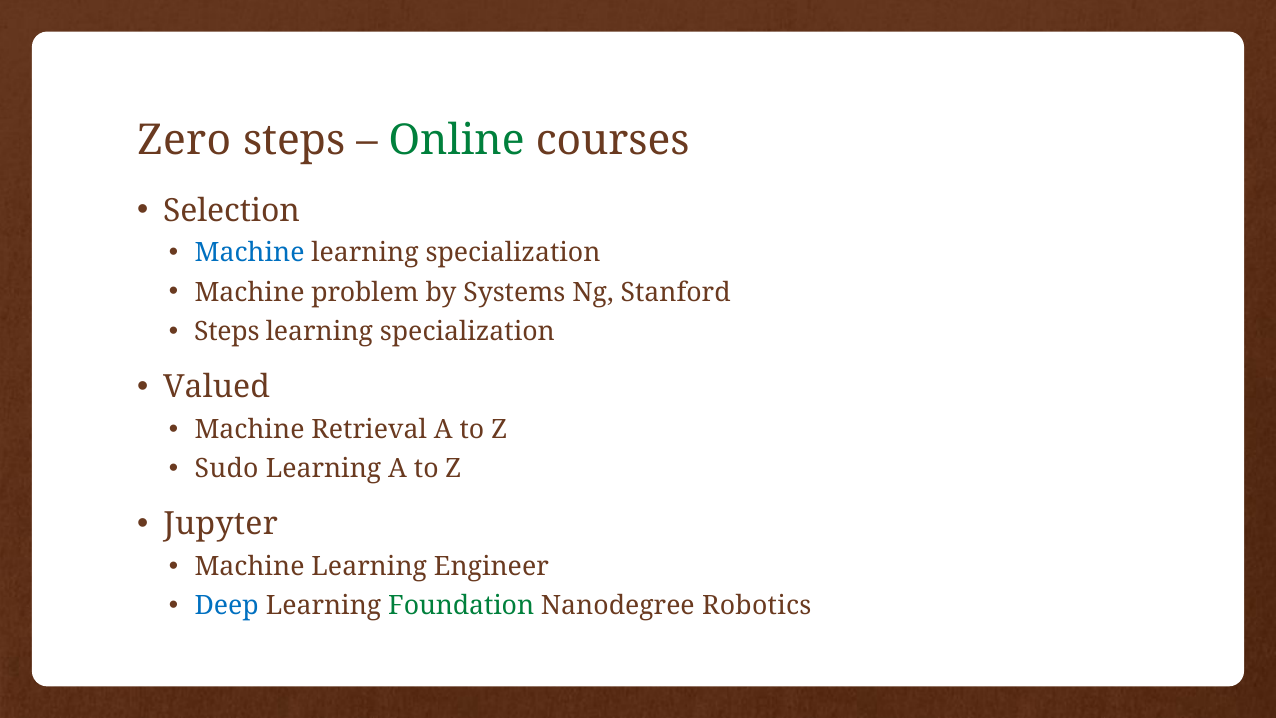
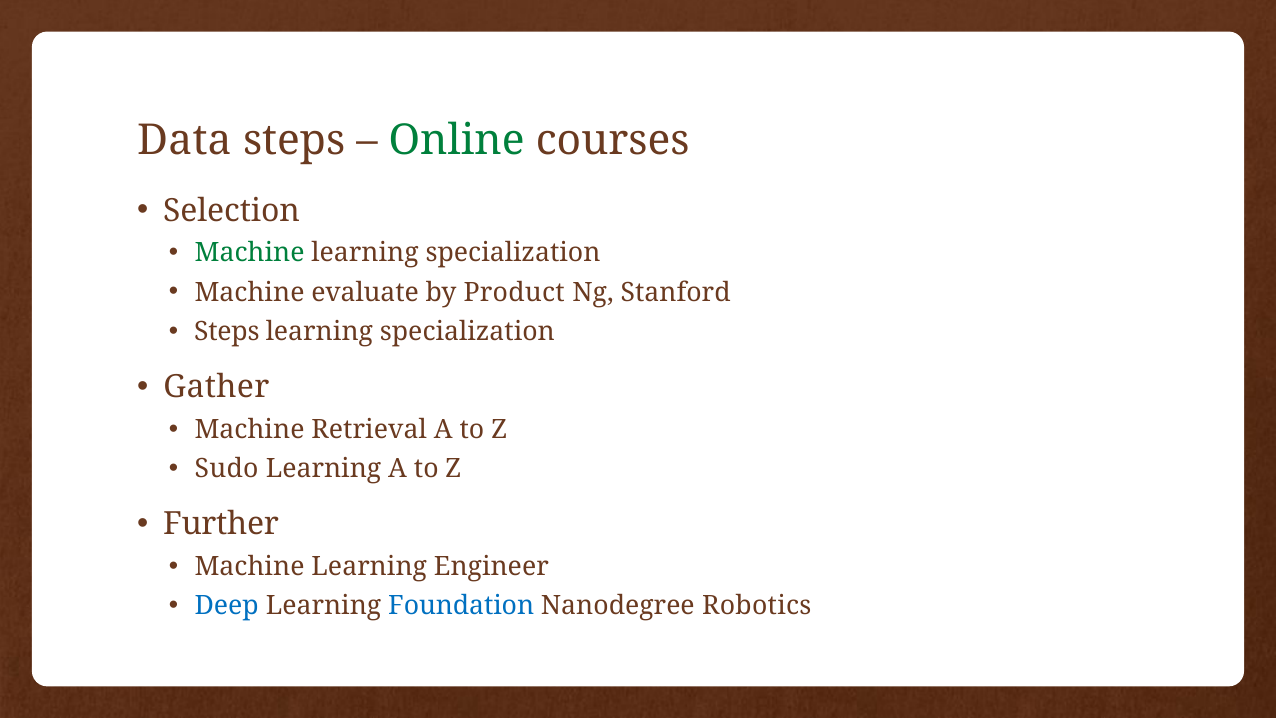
Zero: Zero -> Data
Machine at (250, 253) colour: blue -> green
problem: problem -> evaluate
Systems: Systems -> Product
Valued: Valued -> Gather
Jupyter: Jupyter -> Further
Foundation colour: green -> blue
